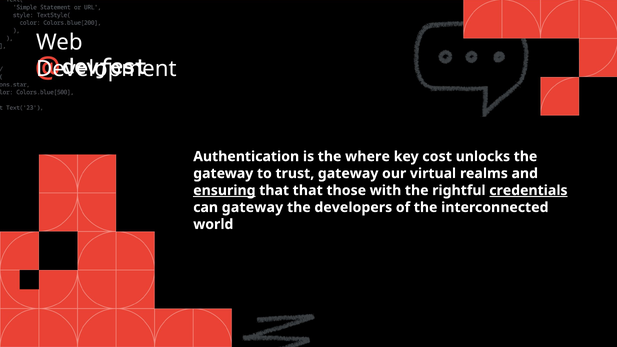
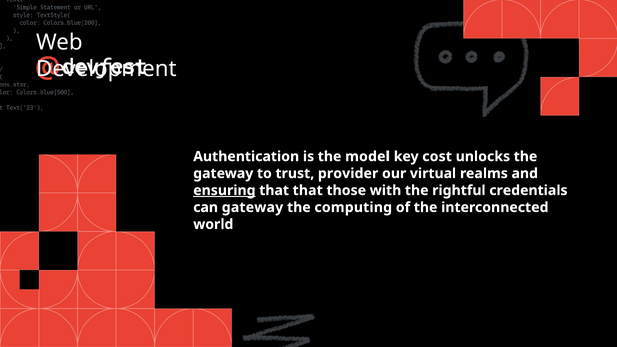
where: where -> model
trust gateway: gateway -> provider
credentials underline: present -> none
developers: developers -> computing
